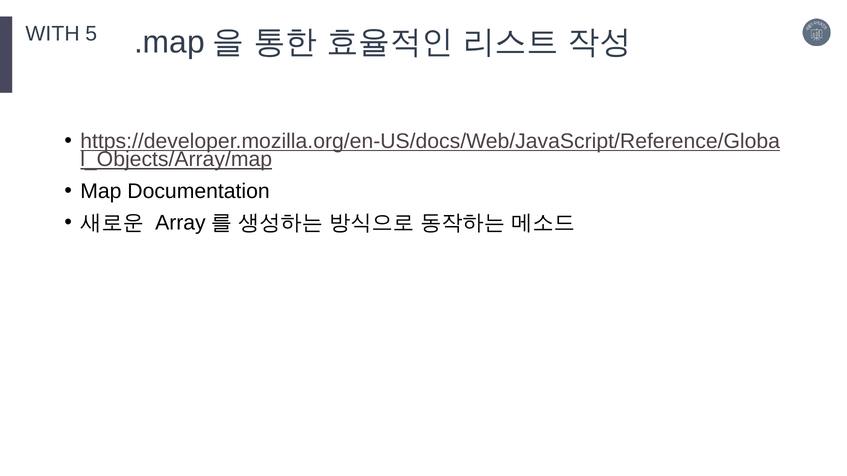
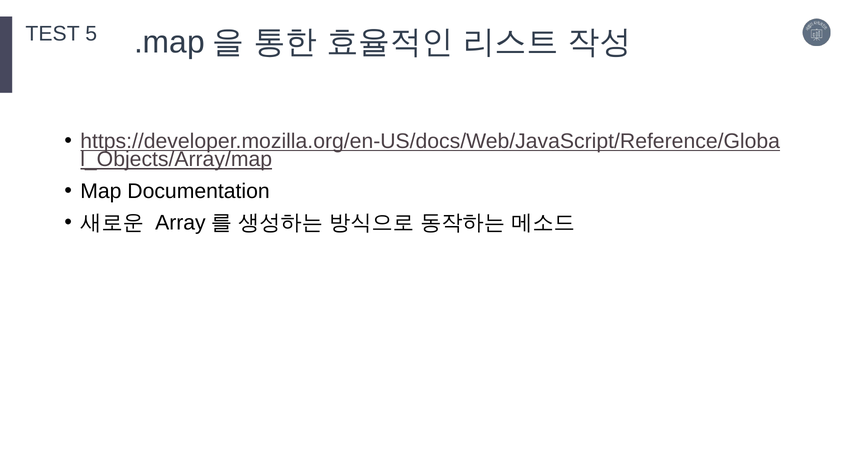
WITH: WITH -> TEST
